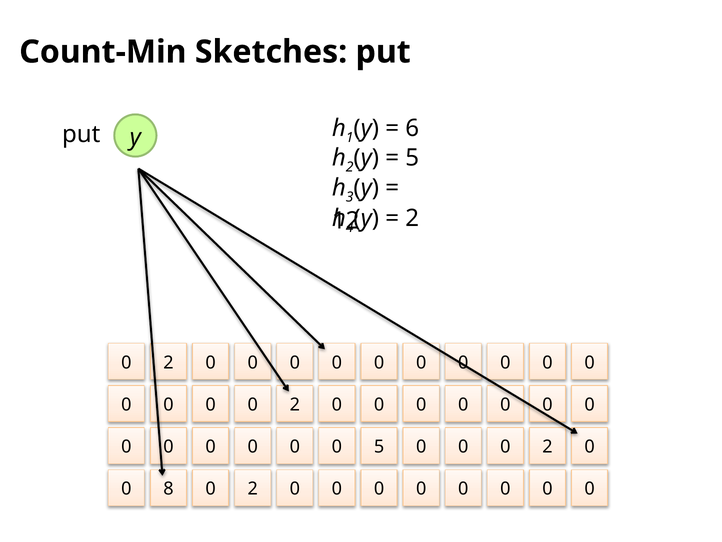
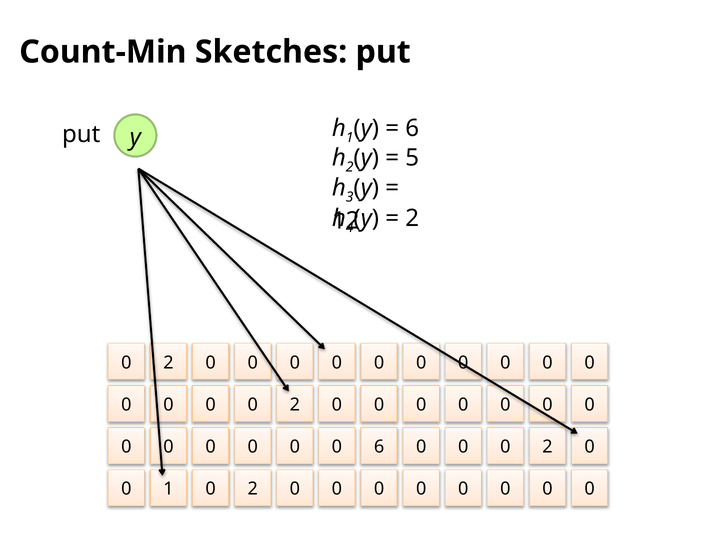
0 5: 5 -> 6
0 8: 8 -> 1
